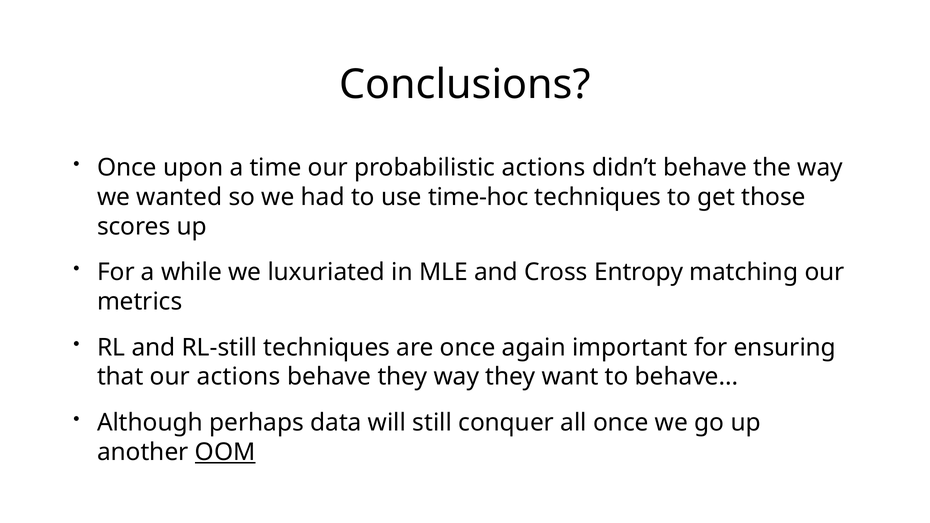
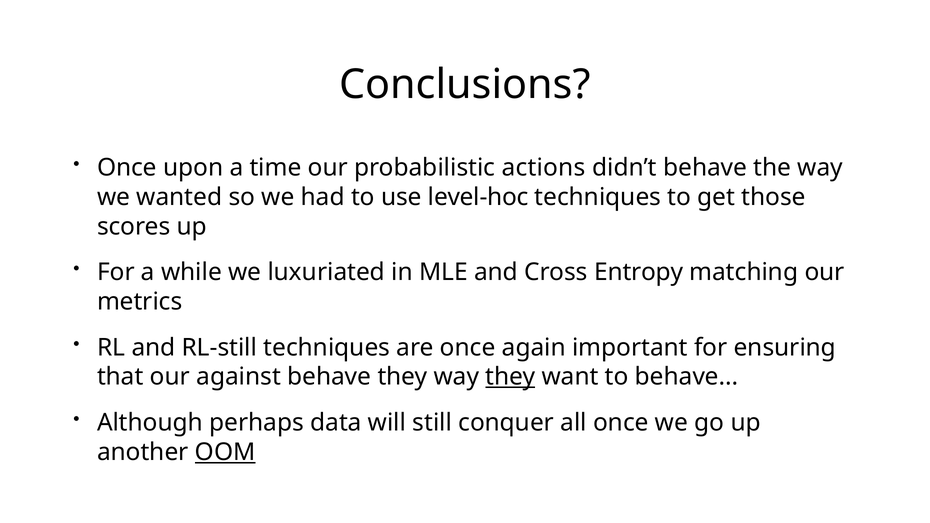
time-hoc: time-hoc -> level-hoc
our actions: actions -> against
they at (510, 377) underline: none -> present
